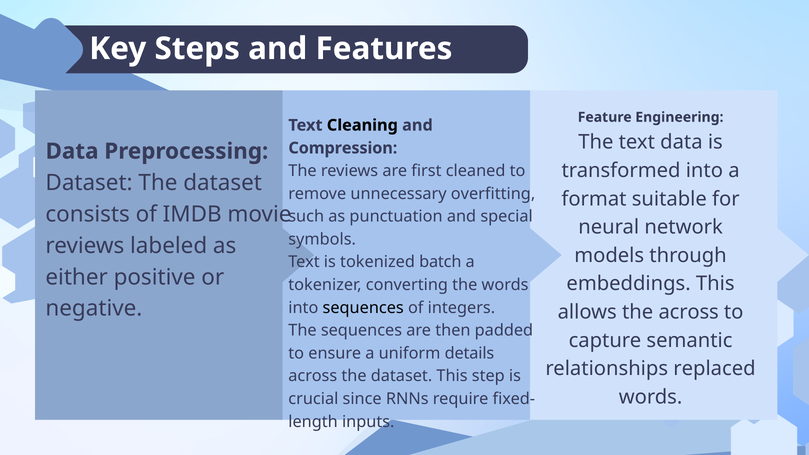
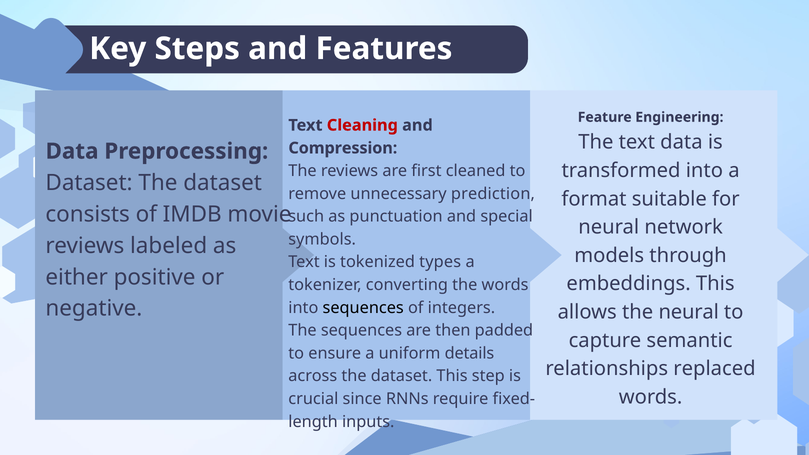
Cleaning colour: black -> red
overfitting: overfitting -> prediction
batch: batch -> types
the across: across -> neural
